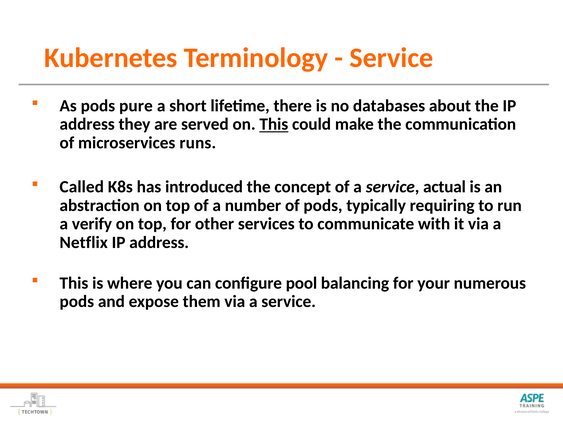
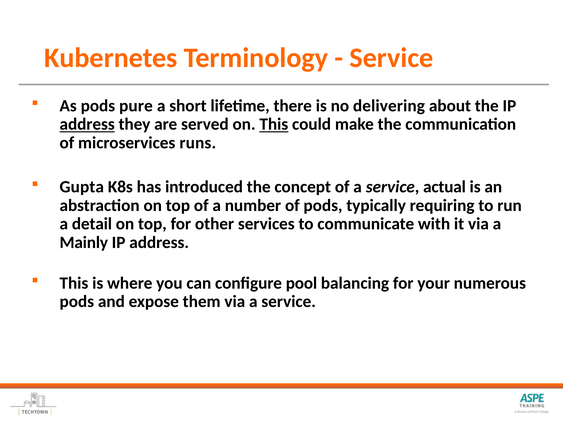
databases: databases -> delivering
address at (87, 124) underline: none -> present
Called: Called -> Gupta
verify: verify -> detail
Netflix: Netflix -> Mainly
